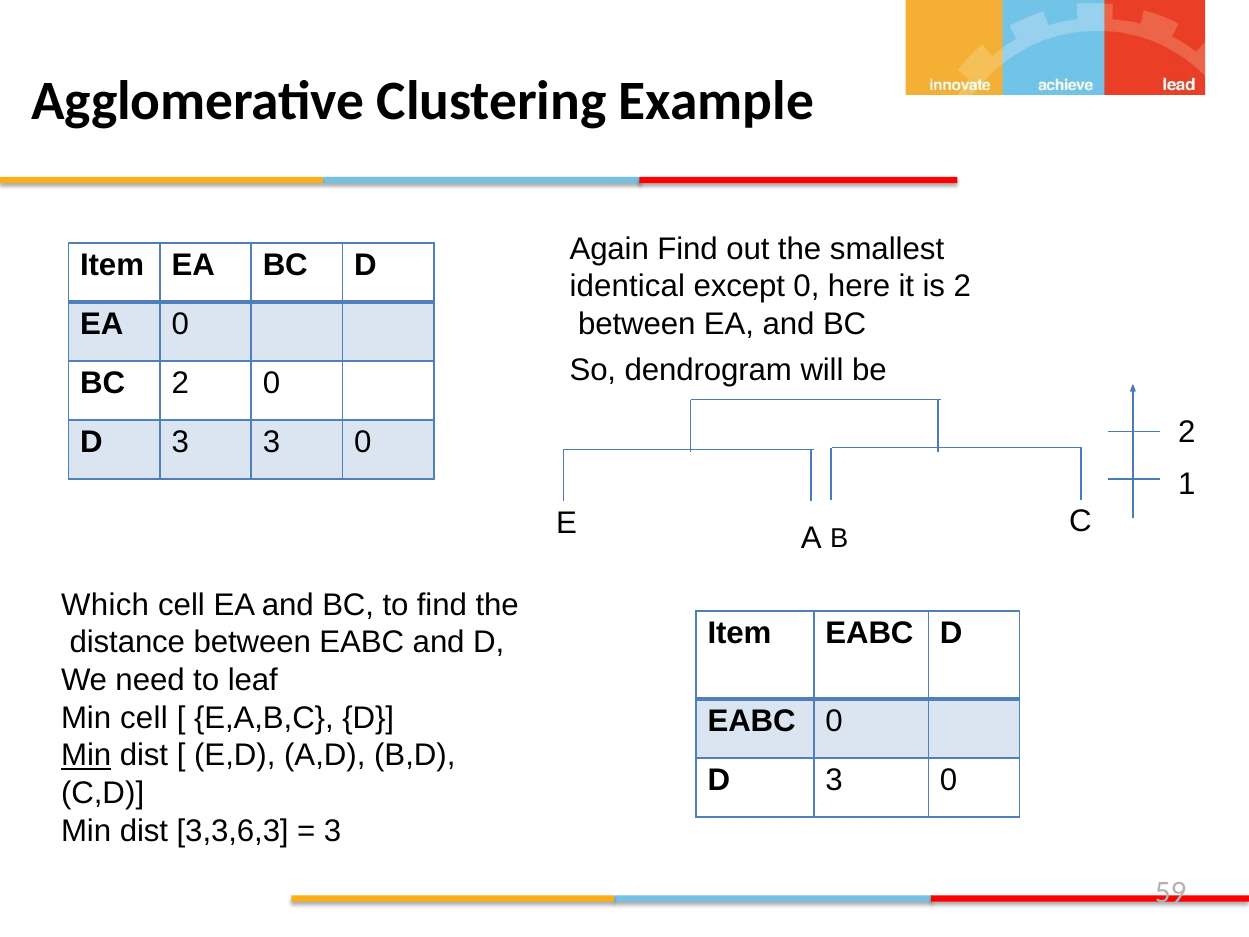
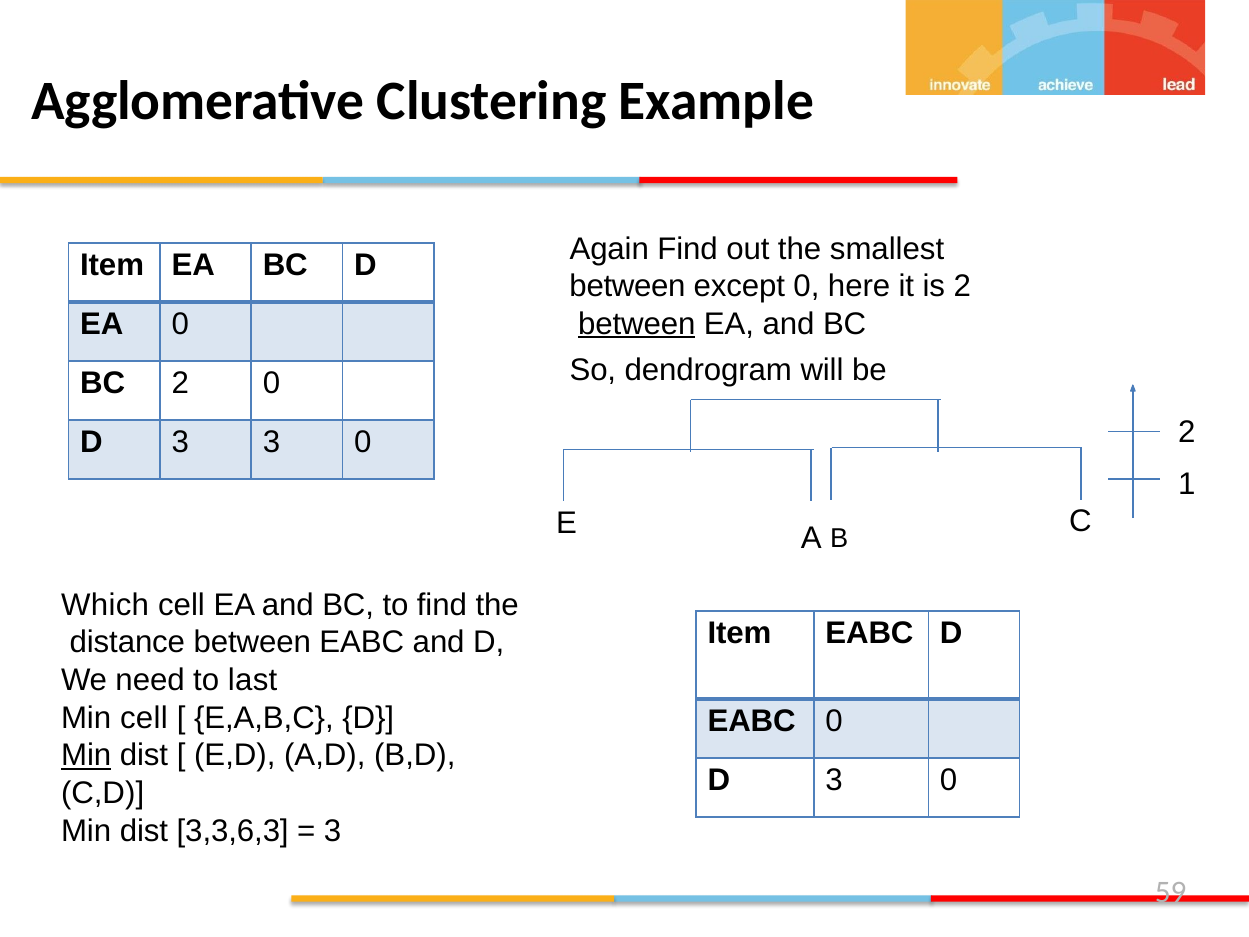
identical at (627, 286): identical -> between
between at (637, 324) underline: none -> present
leaf: leaf -> last
